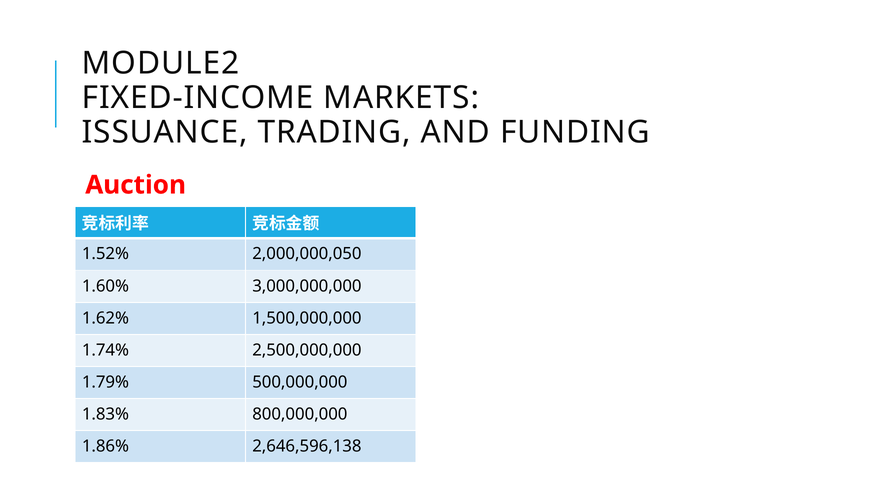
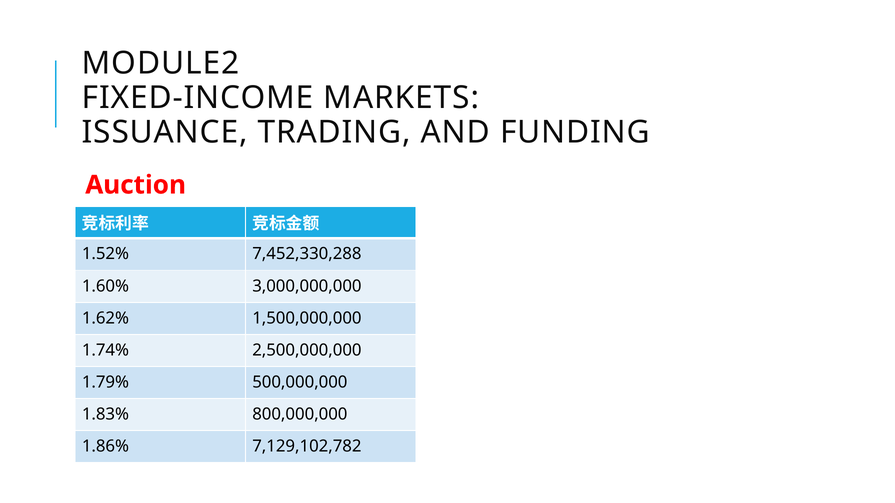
2,000,000,050: 2,000,000,050 -> 7,452,330,288
2,646,596,138: 2,646,596,138 -> 7,129,102,782
